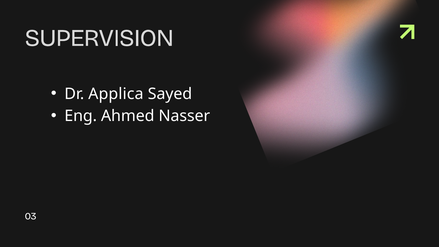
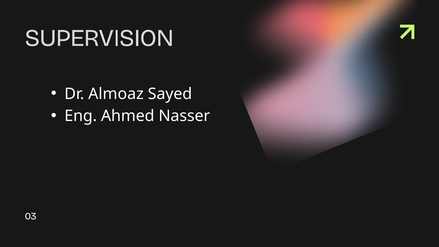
Applica: Applica -> Almoaz
